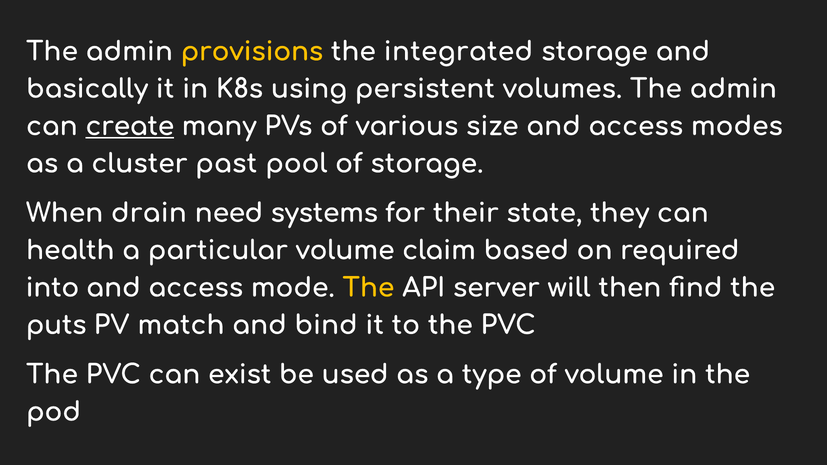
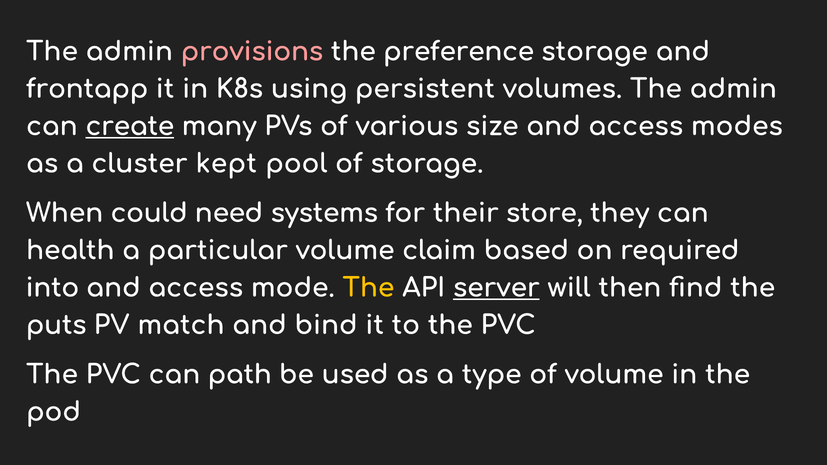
provisions colour: yellow -> pink
integrated: integrated -> preference
basically: basically -> frontapp
past: past -> kept
drain: drain -> could
state: state -> store
server underline: none -> present
exist: exist -> path
